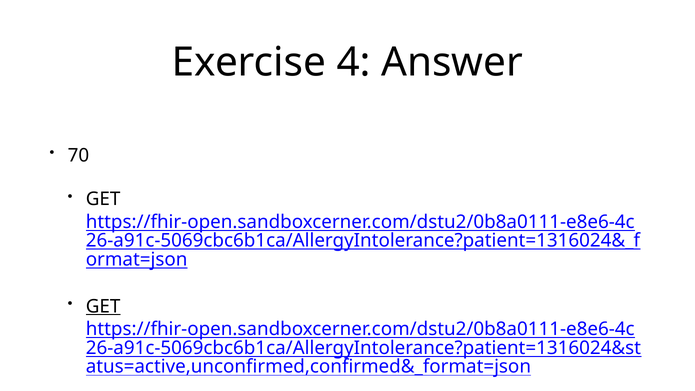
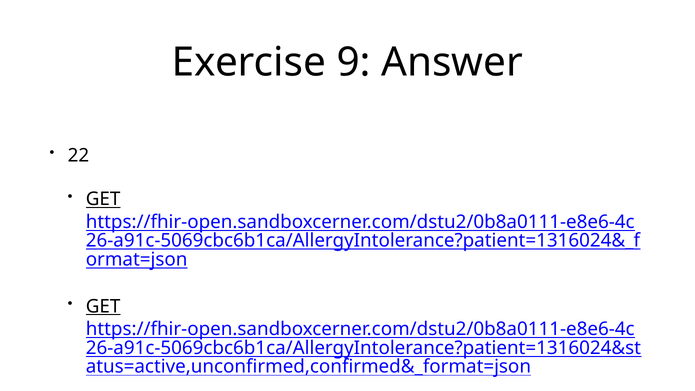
4: 4 -> 9
70: 70 -> 22
GET at (103, 199) underline: none -> present
